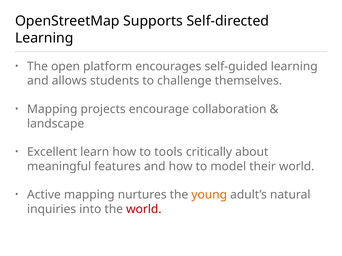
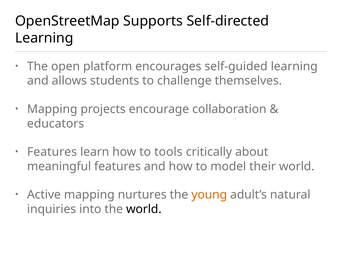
landscape: landscape -> educators
Excellent at (52, 152): Excellent -> Features
world at (144, 210) colour: red -> black
